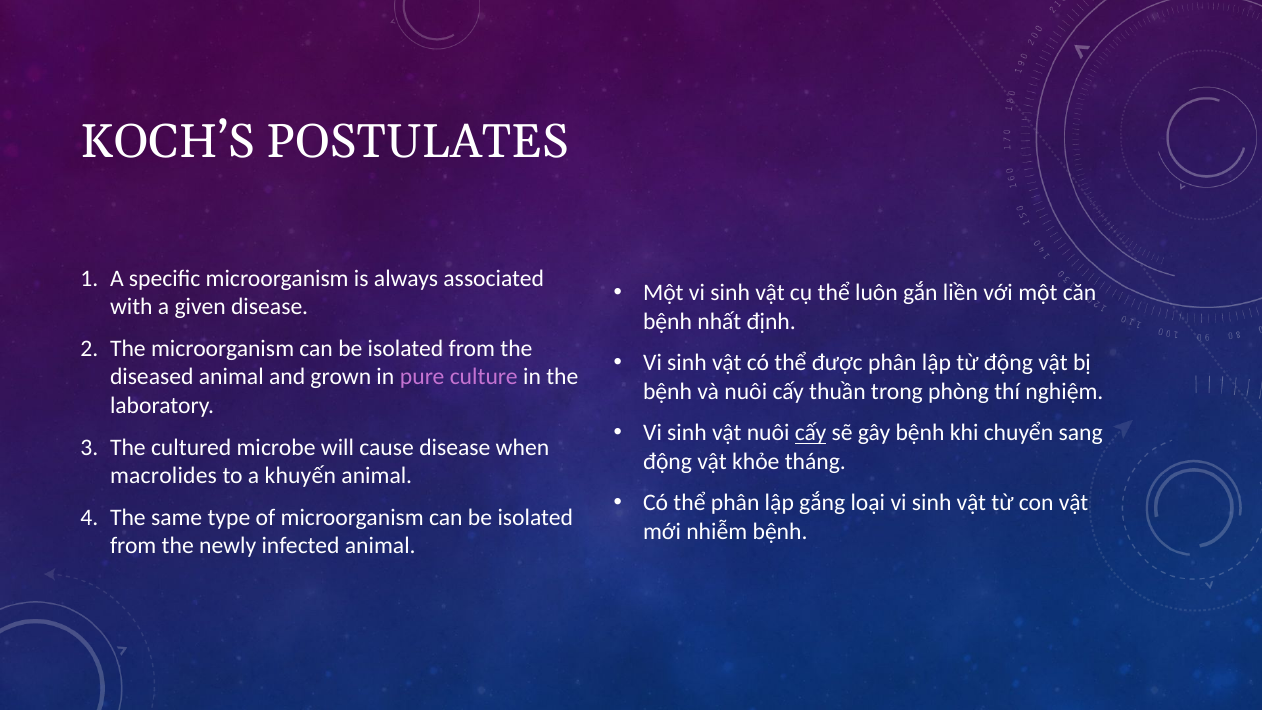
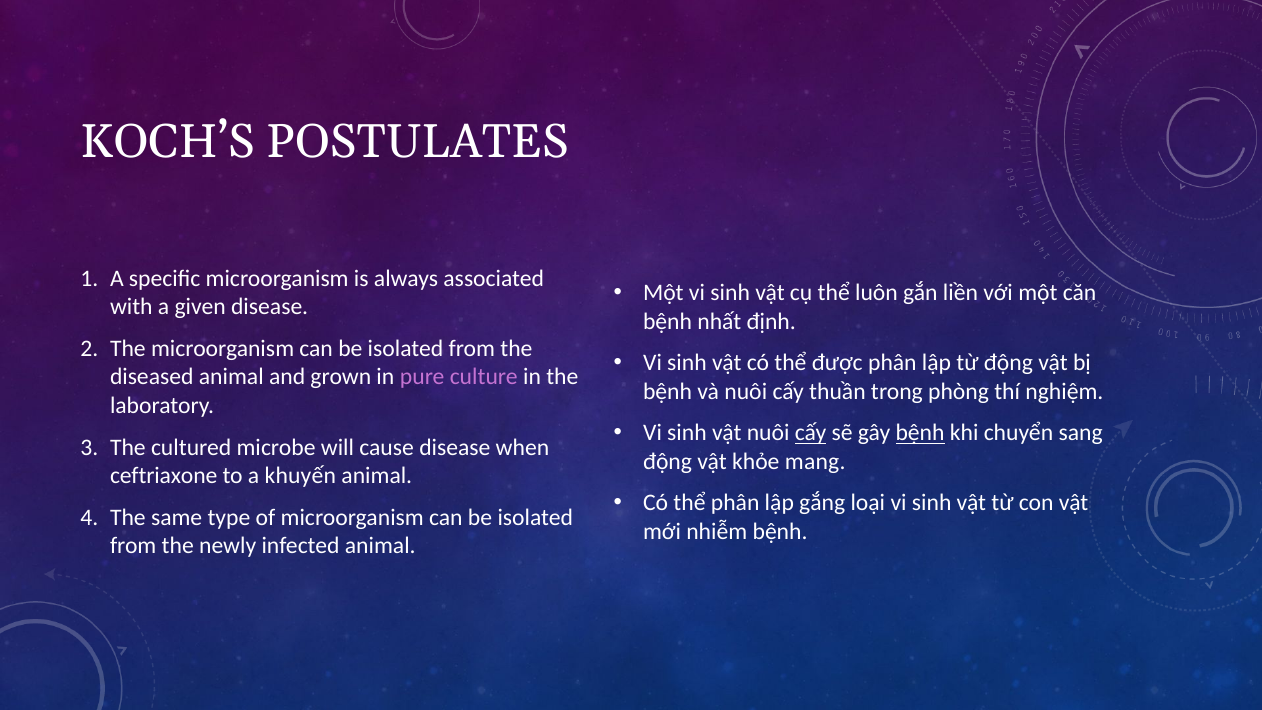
bệnh at (920, 433) underline: none -> present
tháng: tháng -> mang
macrolides: macrolides -> ceftriaxone
